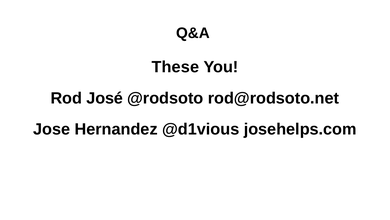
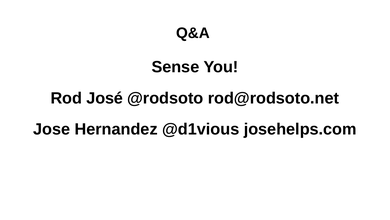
These: These -> Sense
